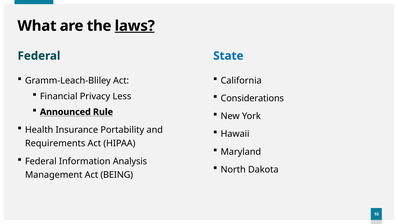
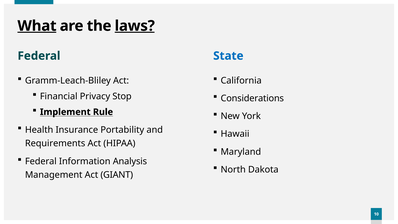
What underline: none -> present
Less: Less -> Stop
Announced: Announced -> Implement
BEING: BEING -> GIANT
